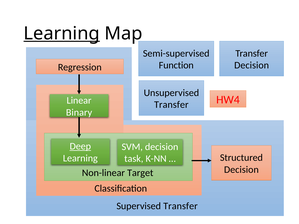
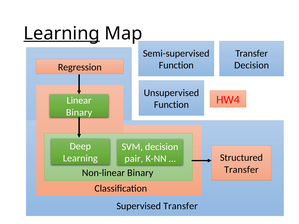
Transfer at (171, 105): Transfer -> Function
Deep underline: present -> none
task: task -> pair
Decision at (241, 170): Decision -> Transfer
Non-linear Target: Target -> Binary
